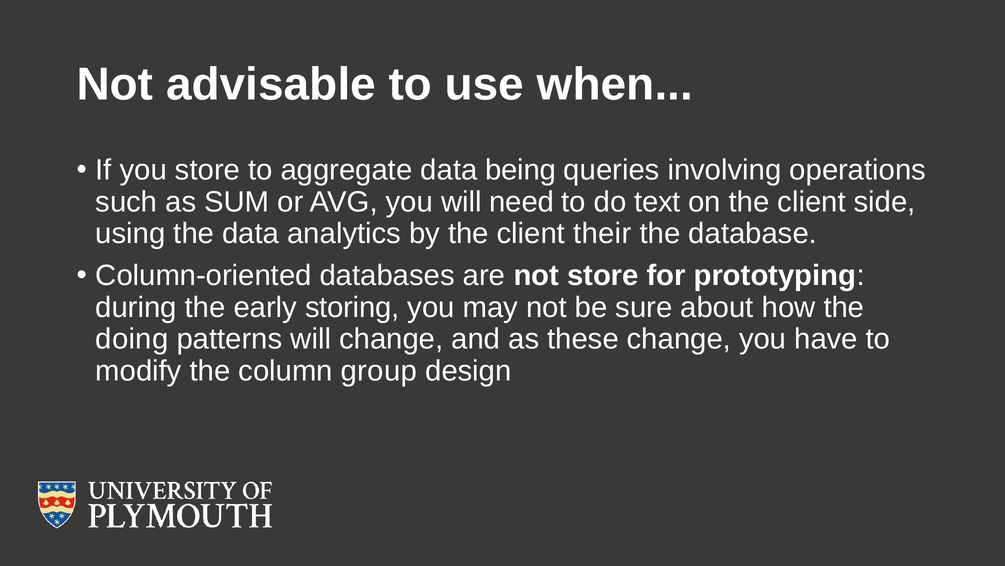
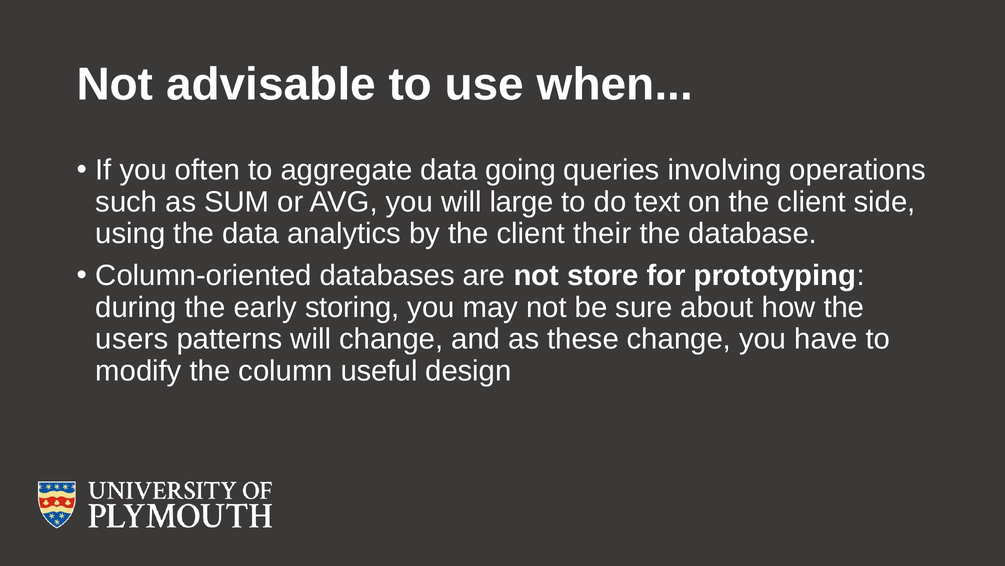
you store: store -> often
being: being -> going
need: need -> large
doing: doing -> users
group: group -> useful
